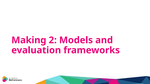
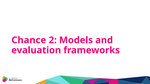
Making: Making -> Chance
